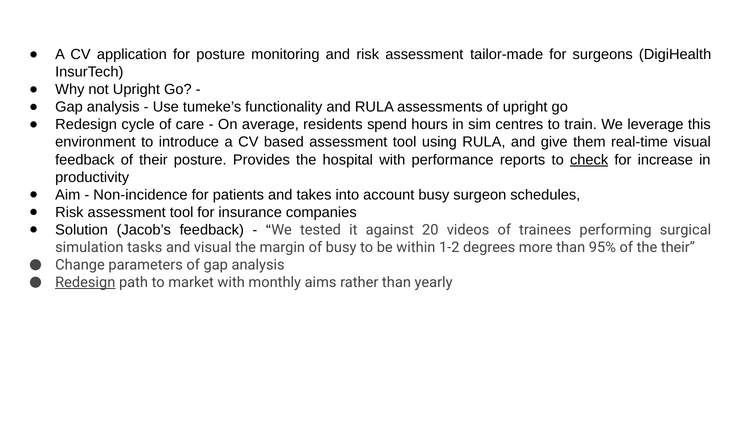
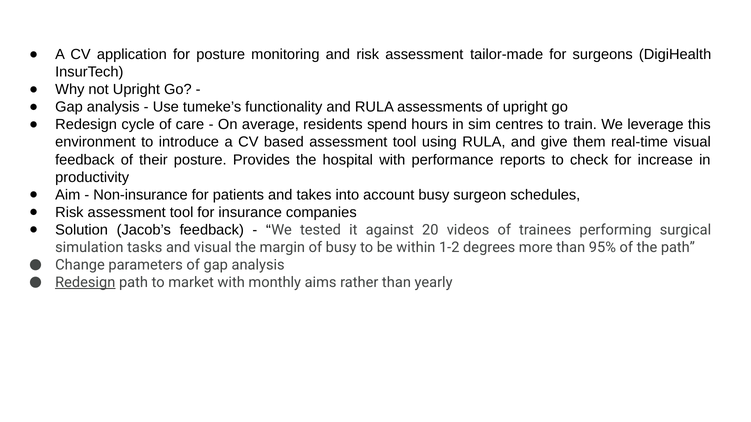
check underline: present -> none
Non-incidence: Non-incidence -> Non-insurance
the their: their -> path
